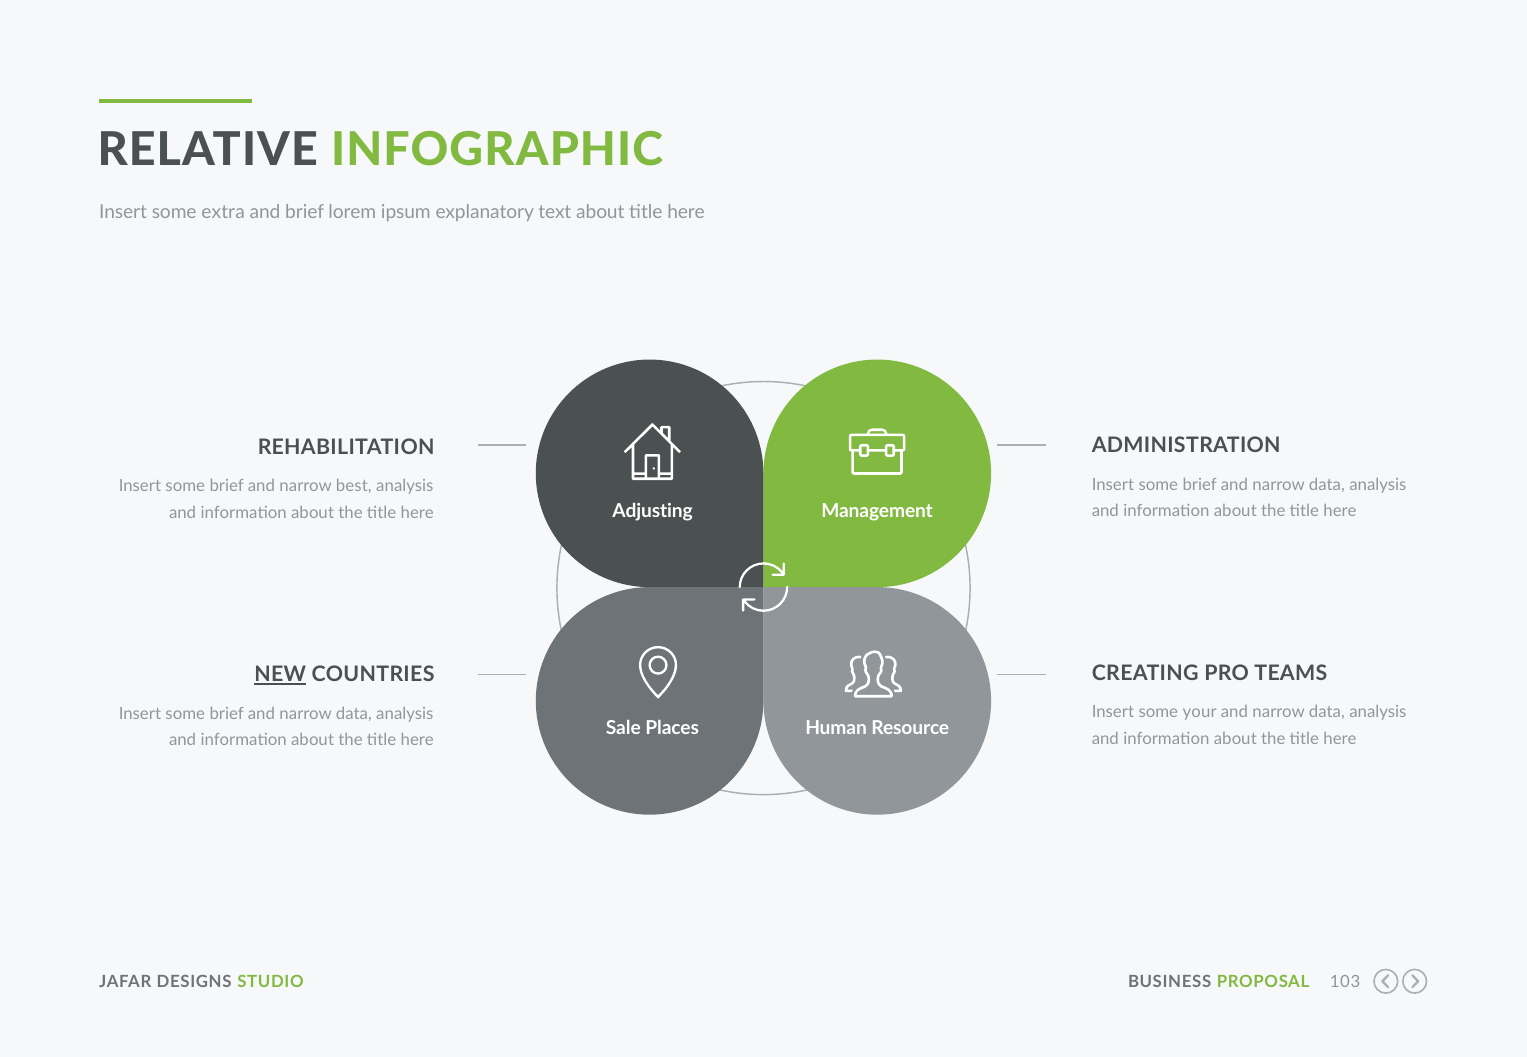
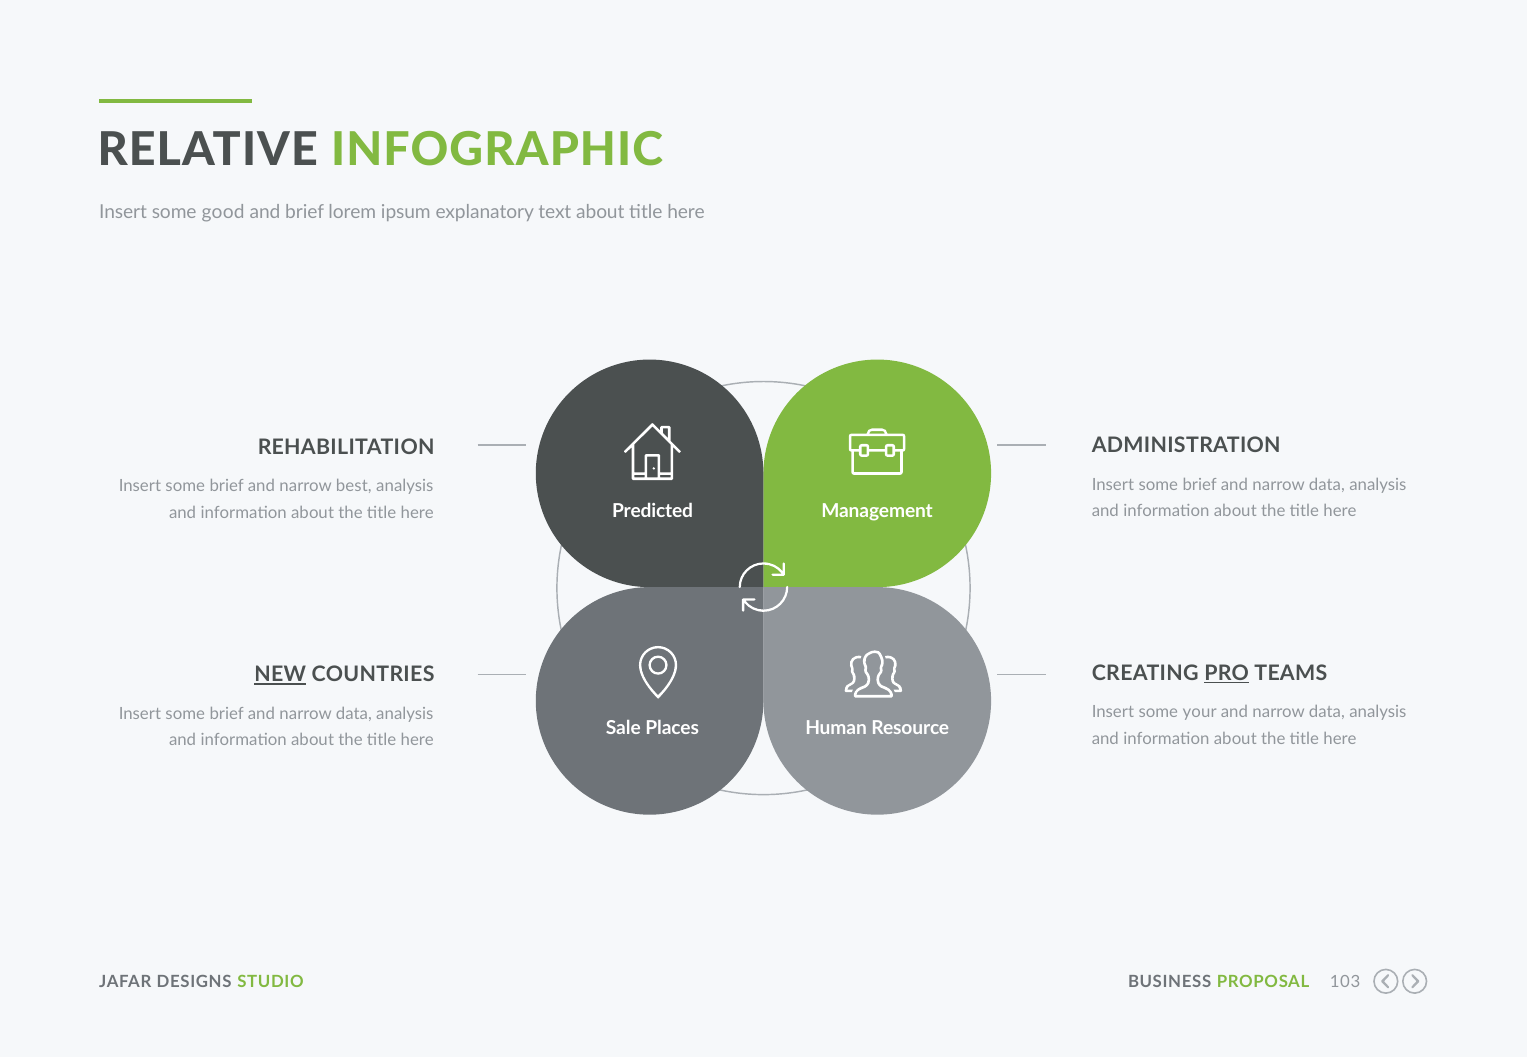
extra: extra -> good
Adjusting: Adjusting -> Predicted
PRO underline: none -> present
